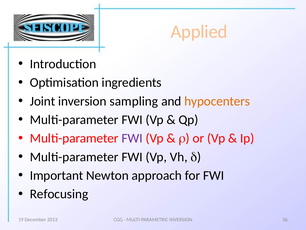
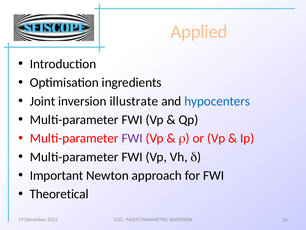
sampling: sampling -> illustrate
hypocenters colour: orange -> blue
Refocusing: Refocusing -> Theoretical
